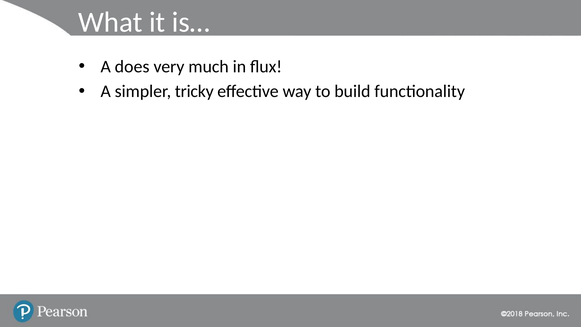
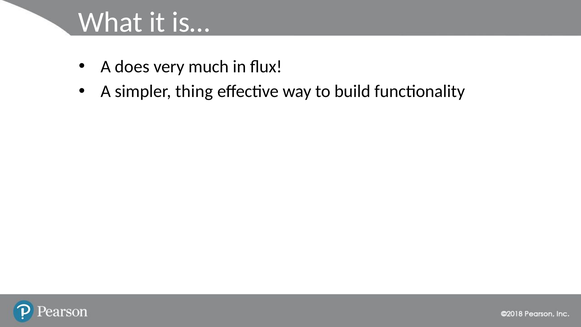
tricky: tricky -> thing
